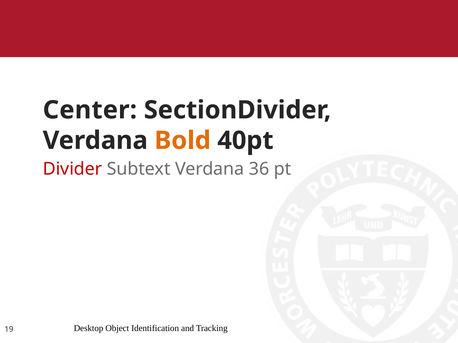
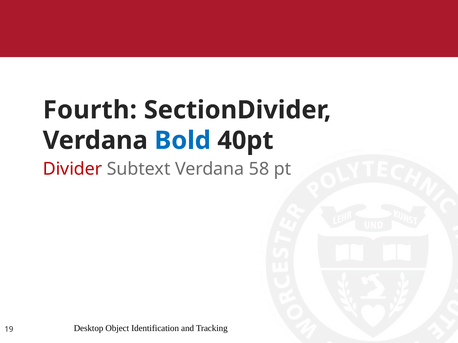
Center: Center -> Fourth
Bold colour: orange -> blue
36: 36 -> 58
